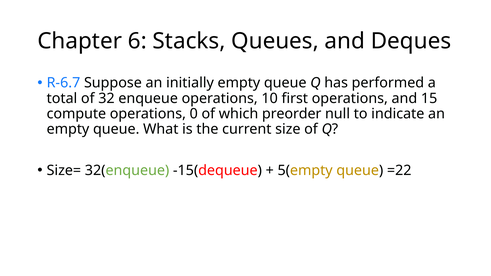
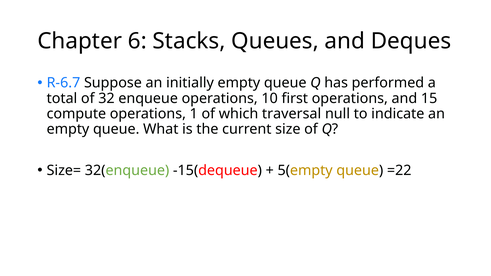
0: 0 -> 1
preorder: preorder -> traversal
